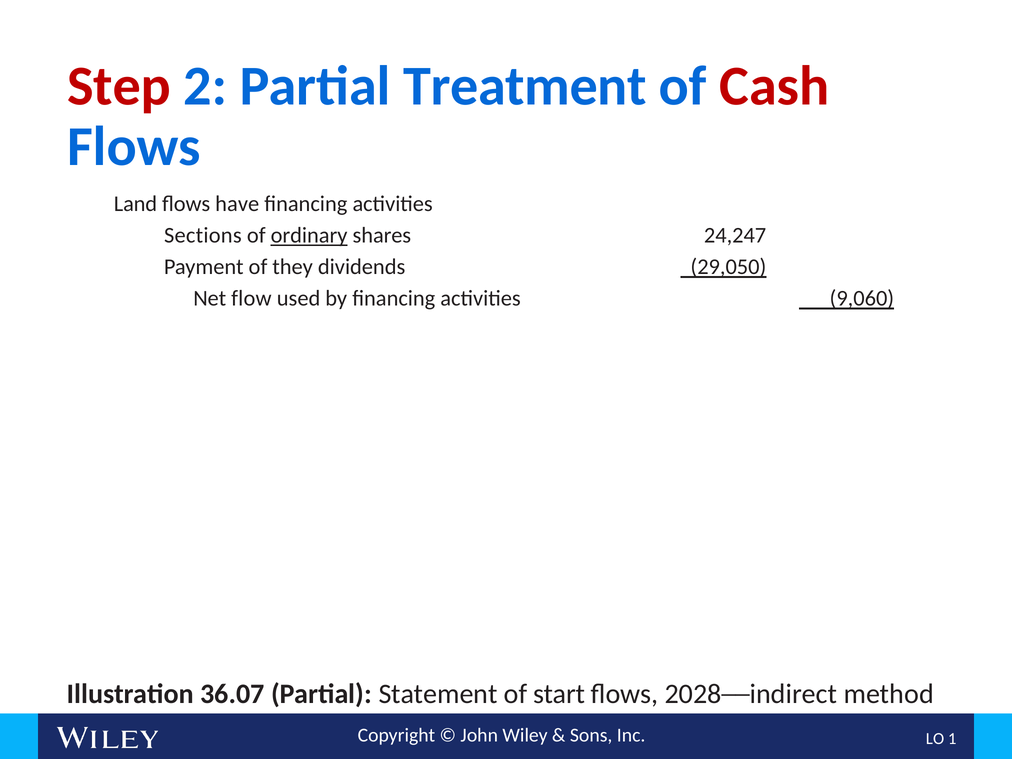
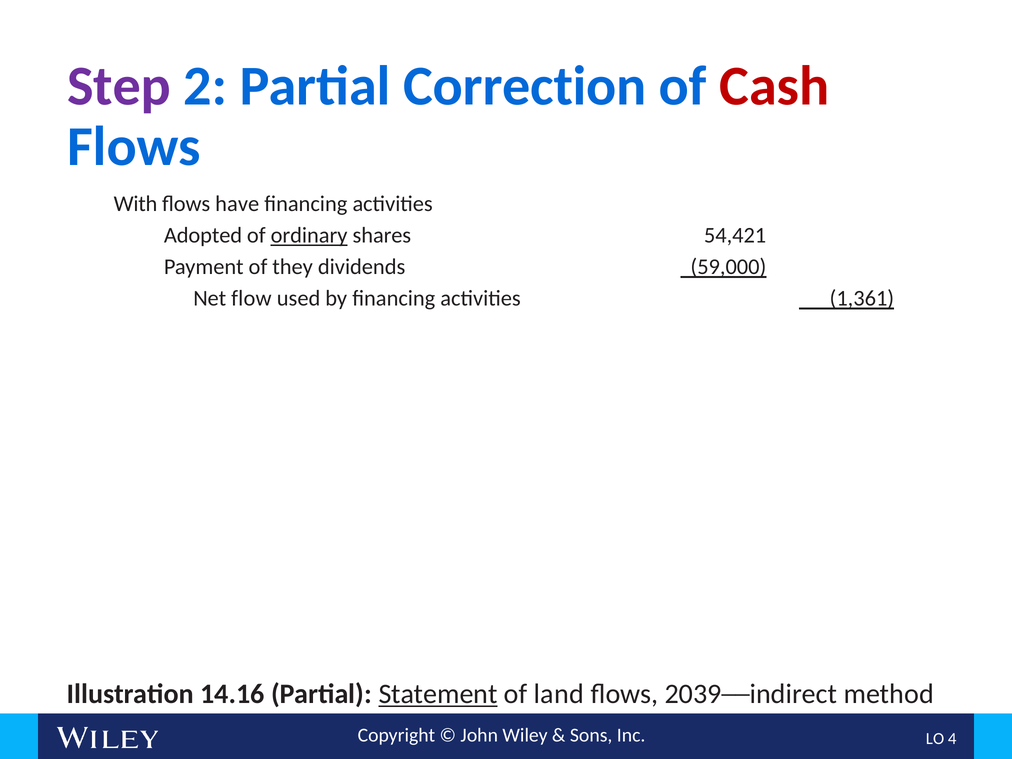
Step colour: red -> purple
Treatment: Treatment -> Correction
Land: Land -> With
Sections: Sections -> Adopted
24,247: 24,247 -> 54,421
29,050: 29,050 -> 59,000
9,060: 9,060 -> 1,361
36.07: 36.07 -> 14.16
Statement underline: none -> present
start: start -> land
2028──indirect: 2028──indirect -> 2039──indirect
1: 1 -> 4
